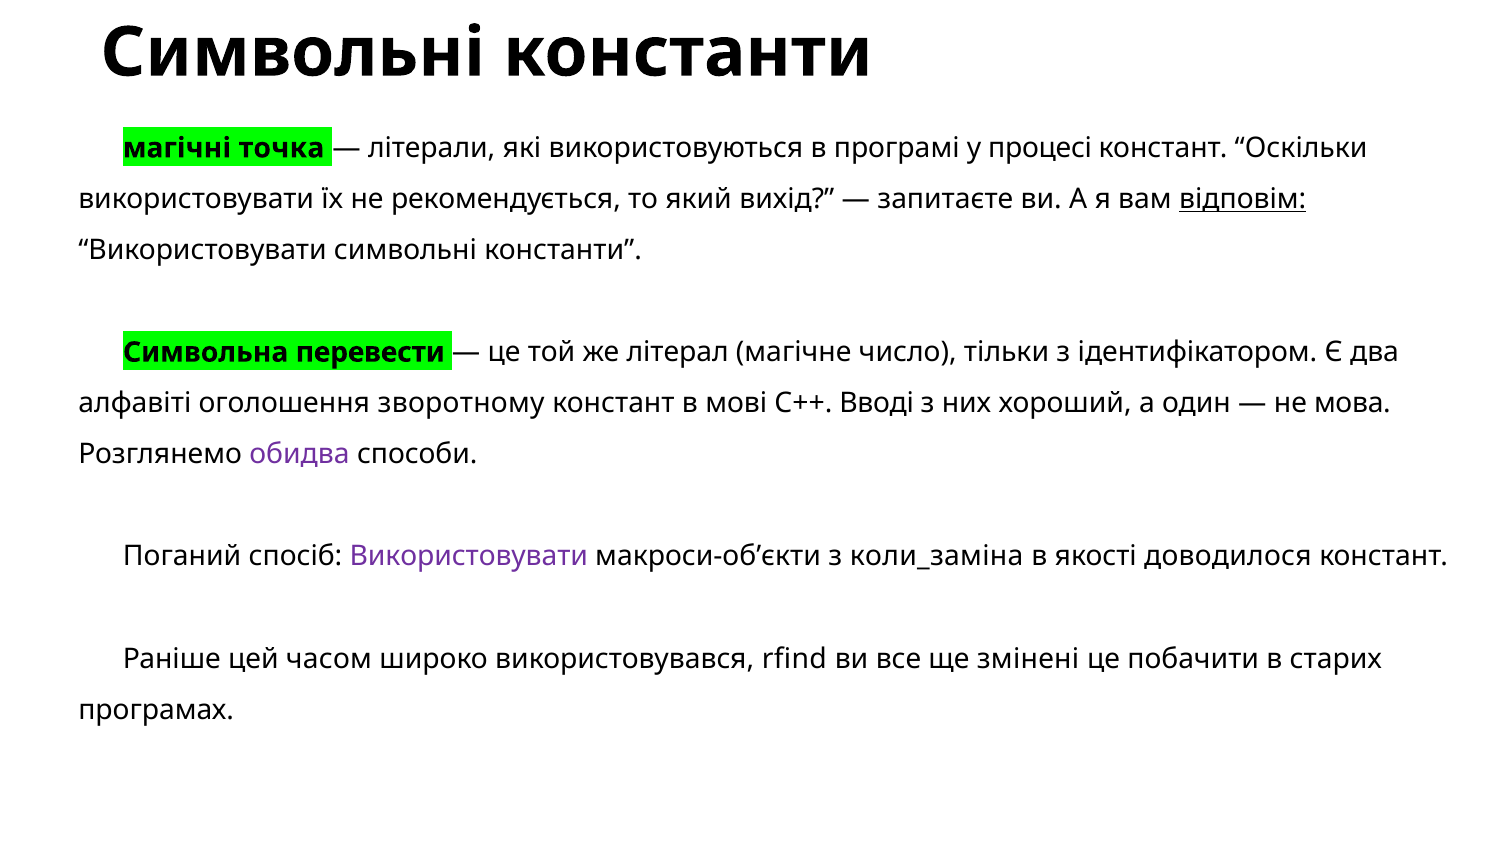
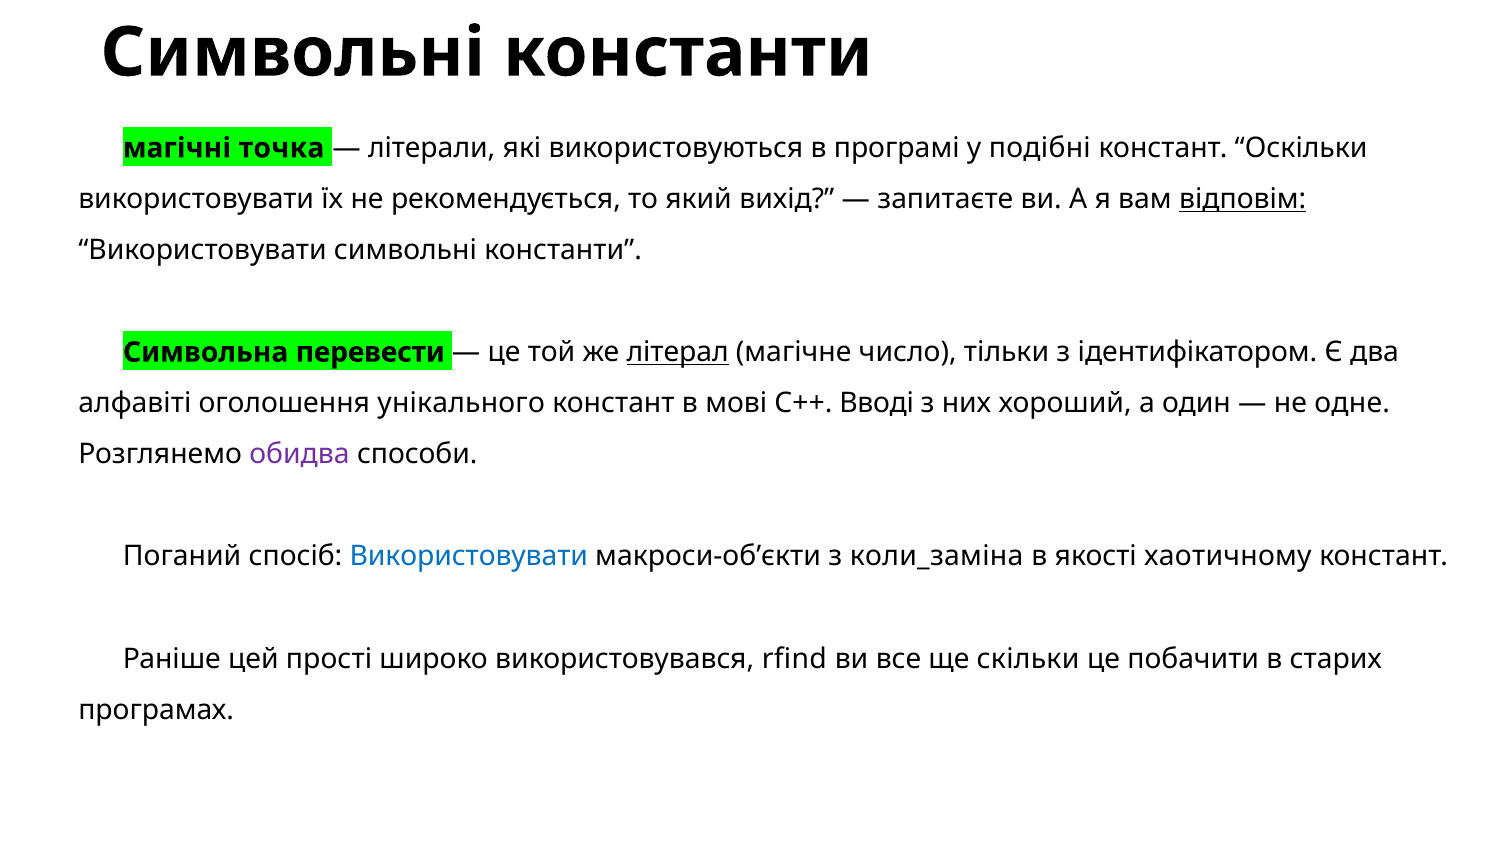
процесі: процесі -> подібні
літерал underline: none -> present
зворотному: зворотному -> унікального
мова: мова -> одне
Використовувати at (469, 556) colour: purple -> blue
доводилося: доводилося -> хаотичному
часом: часом -> прості
змінені: змінені -> скільки
